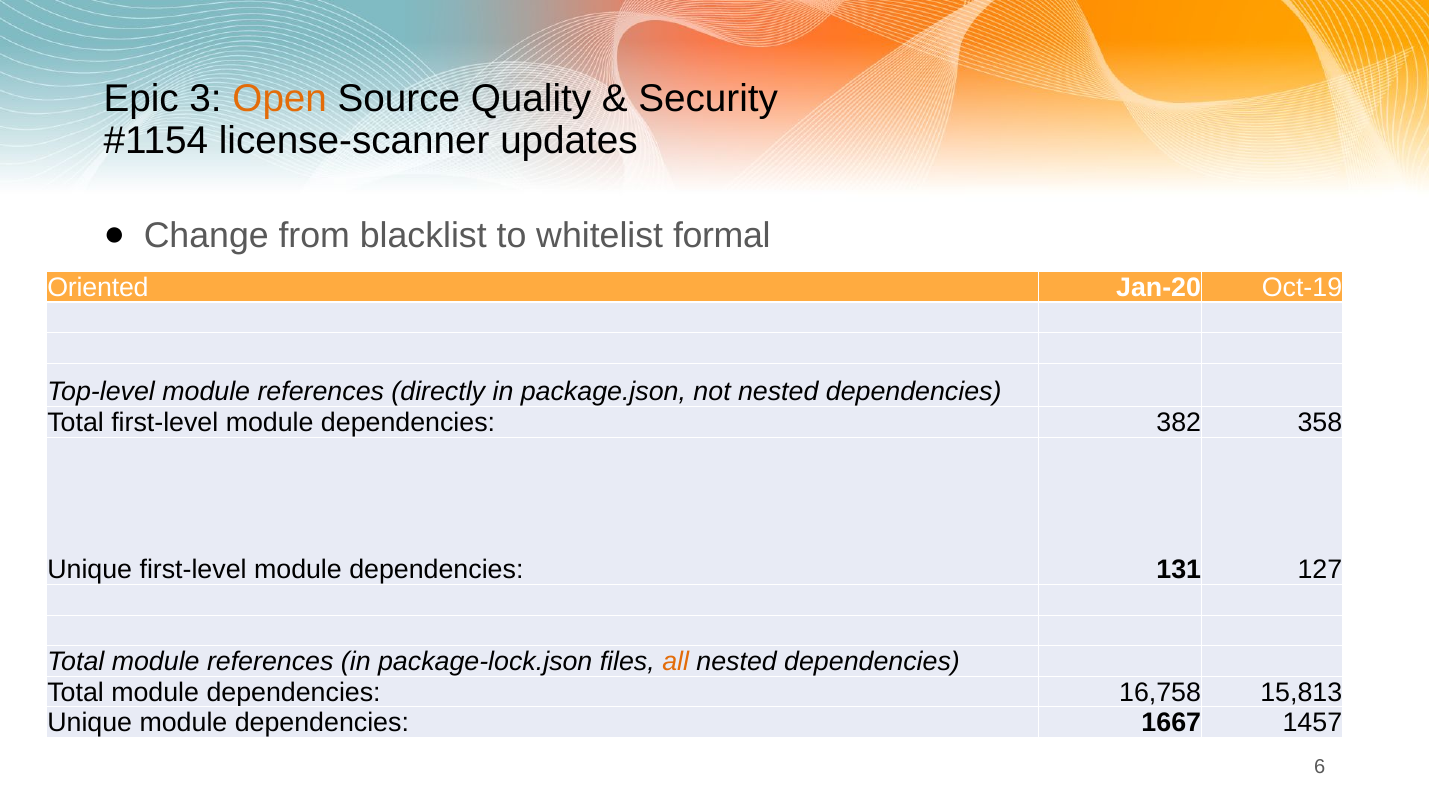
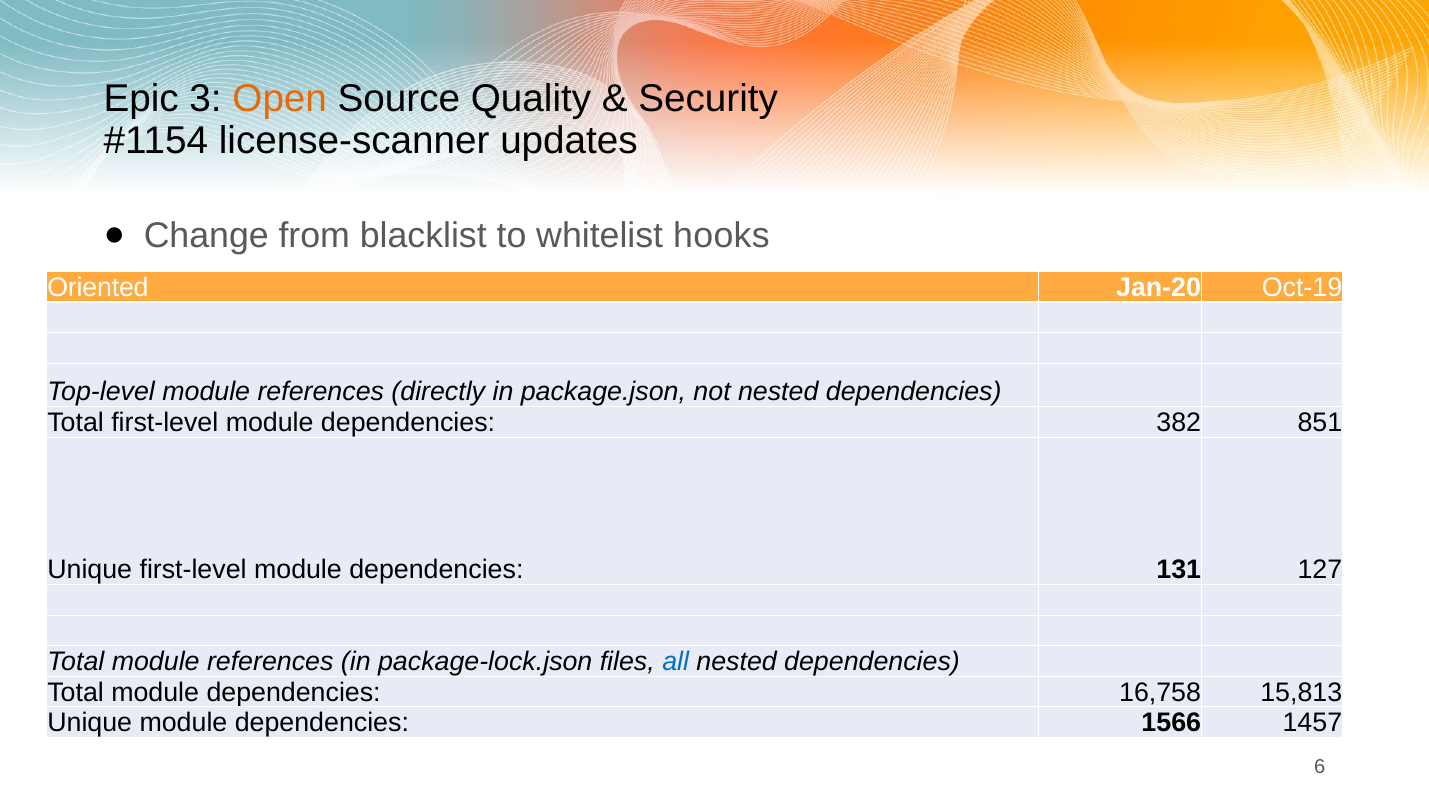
formal: formal -> hooks
358: 358 -> 851
all colour: orange -> blue
1667: 1667 -> 1566
